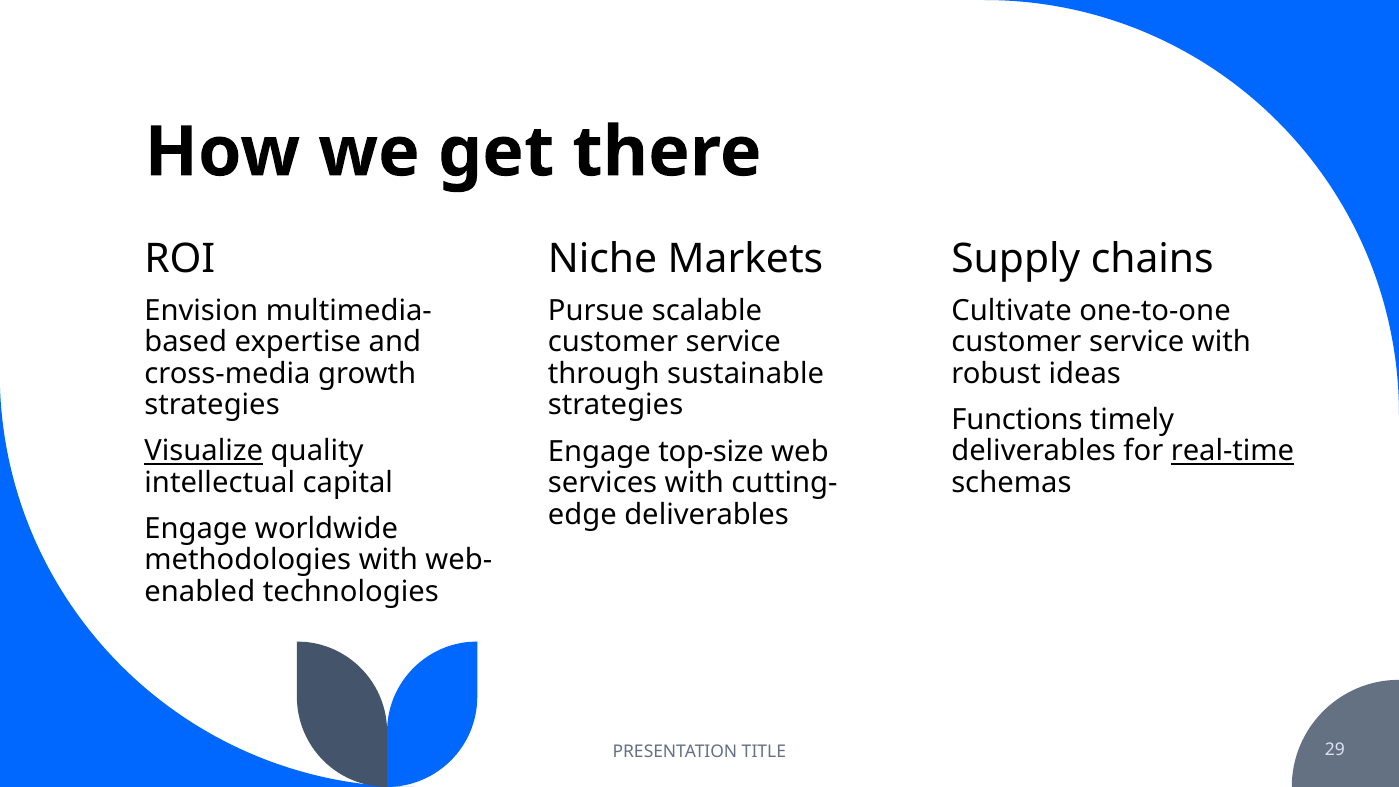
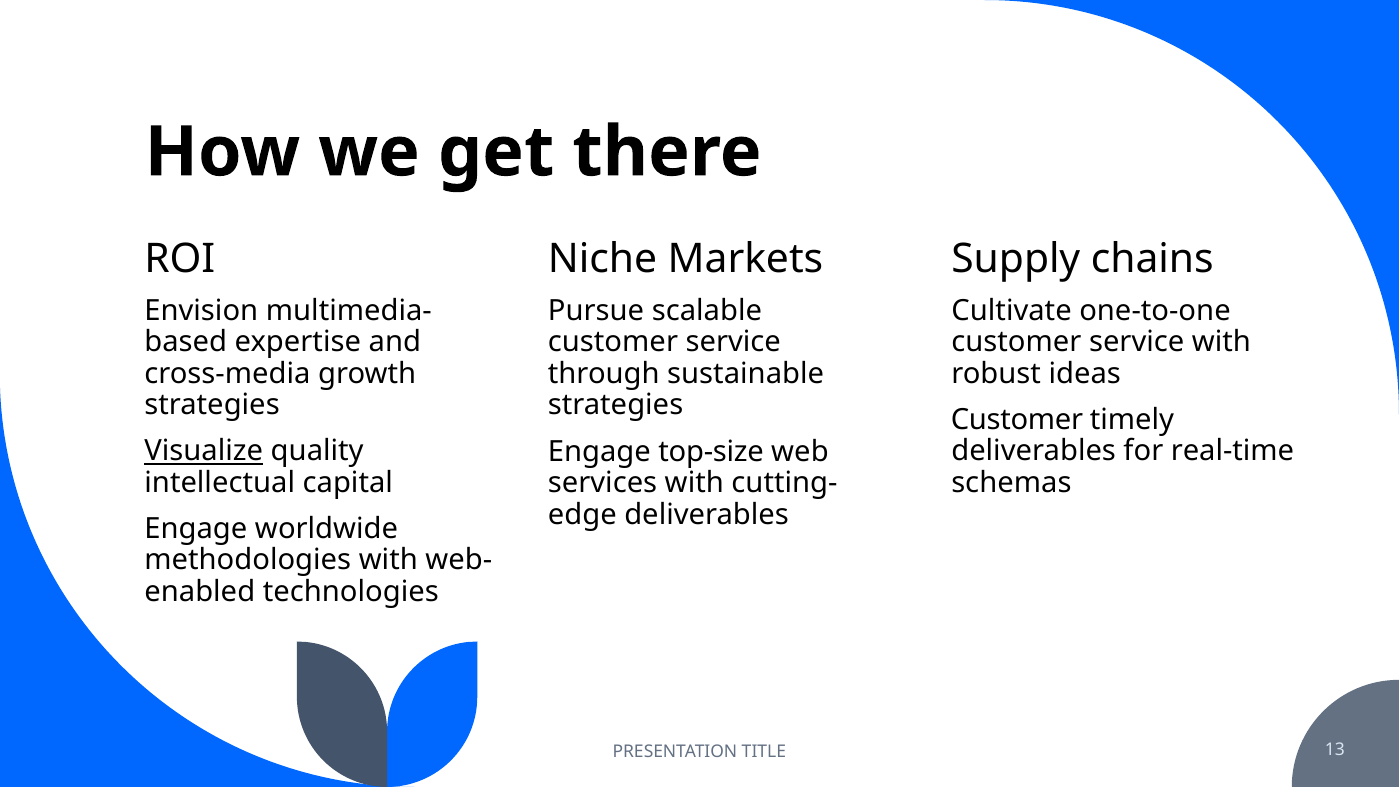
Functions at (1017, 420): Functions -> Customer
real-time underline: present -> none
29: 29 -> 13
